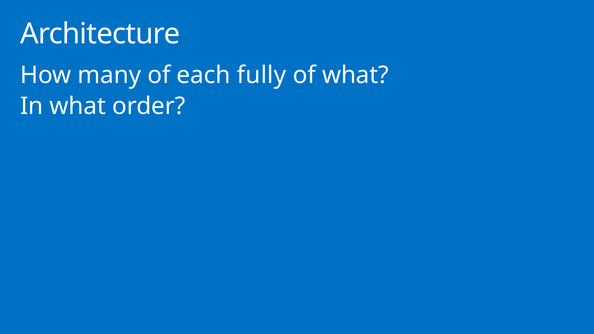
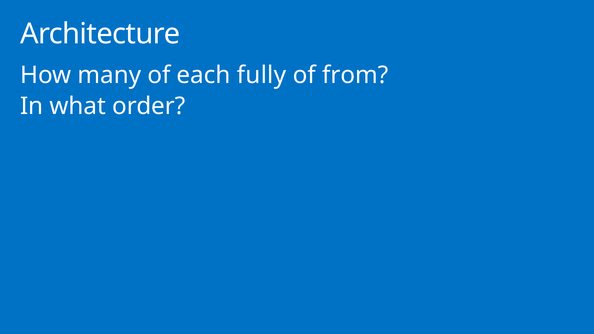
of what: what -> from
